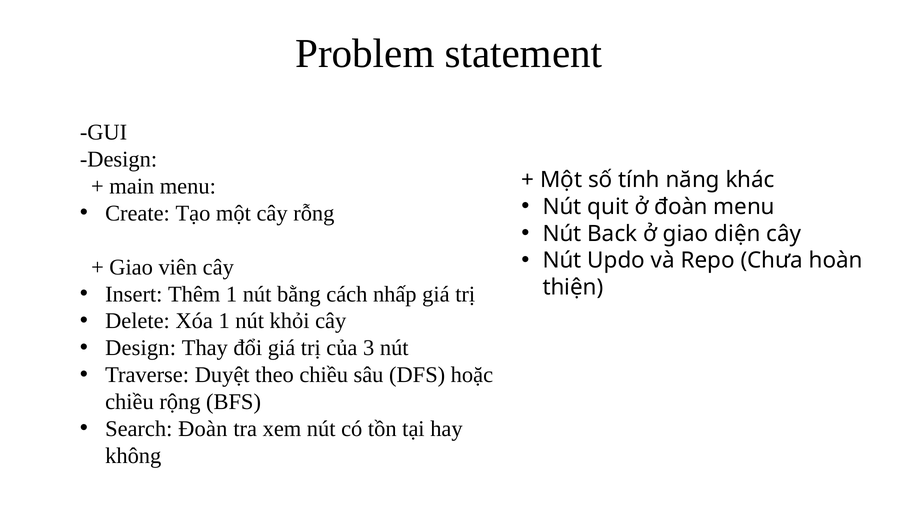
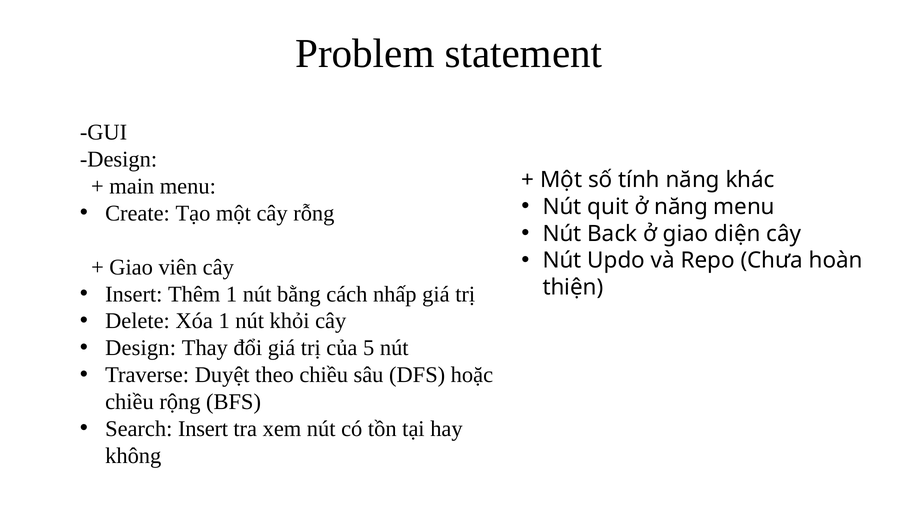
ở đoàn: đoàn -> năng
3: 3 -> 5
Search Đoàn: Đoàn -> Insert
